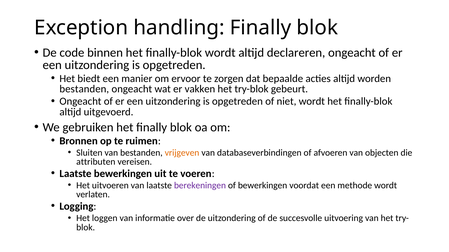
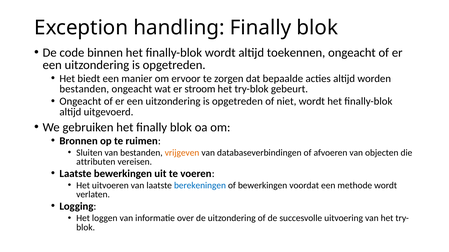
declareren: declareren -> toekennen
vakken: vakken -> stroom
berekeningen colour: purple -> blue
